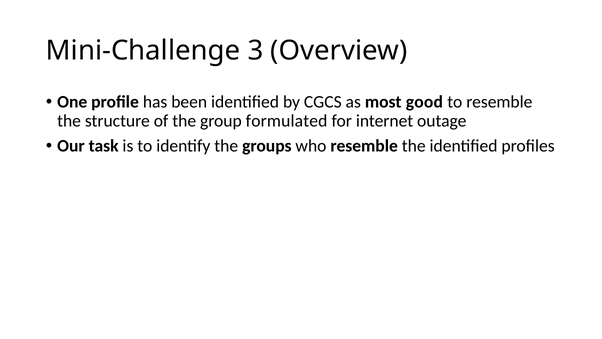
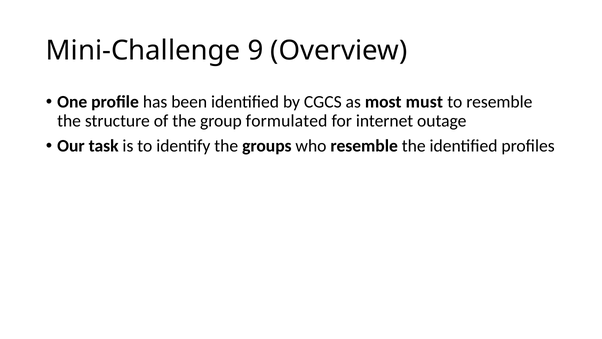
3: 3 -> 9
good: good -> must
